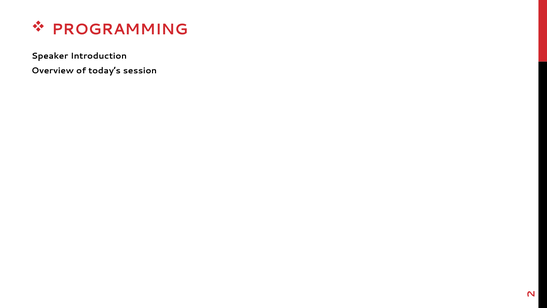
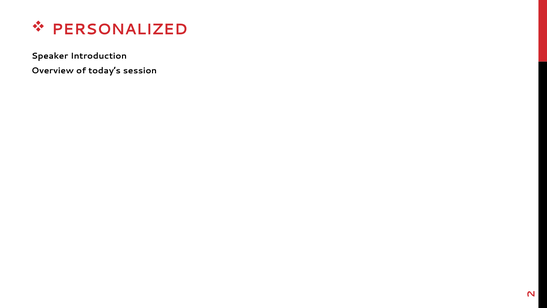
PROGRAMMING: PROGRAMMING -> PERSONALIZED
